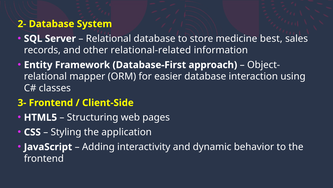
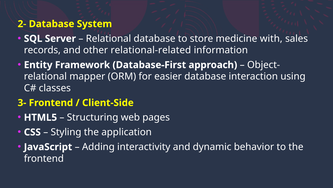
best: best -> with
